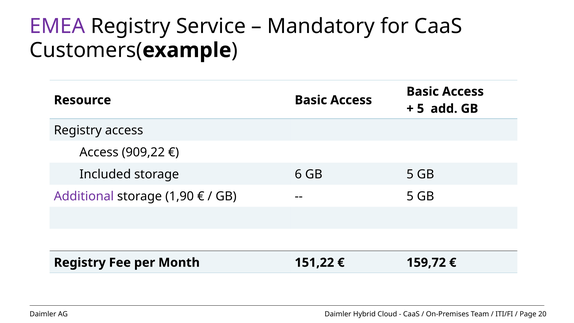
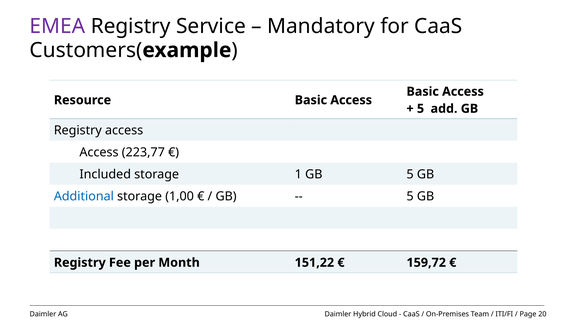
909,22: 909,22 -> 223,77
6: 6 -> 1
Additional colour: purple -> blue
1,90: 1,90 -> 1,00
